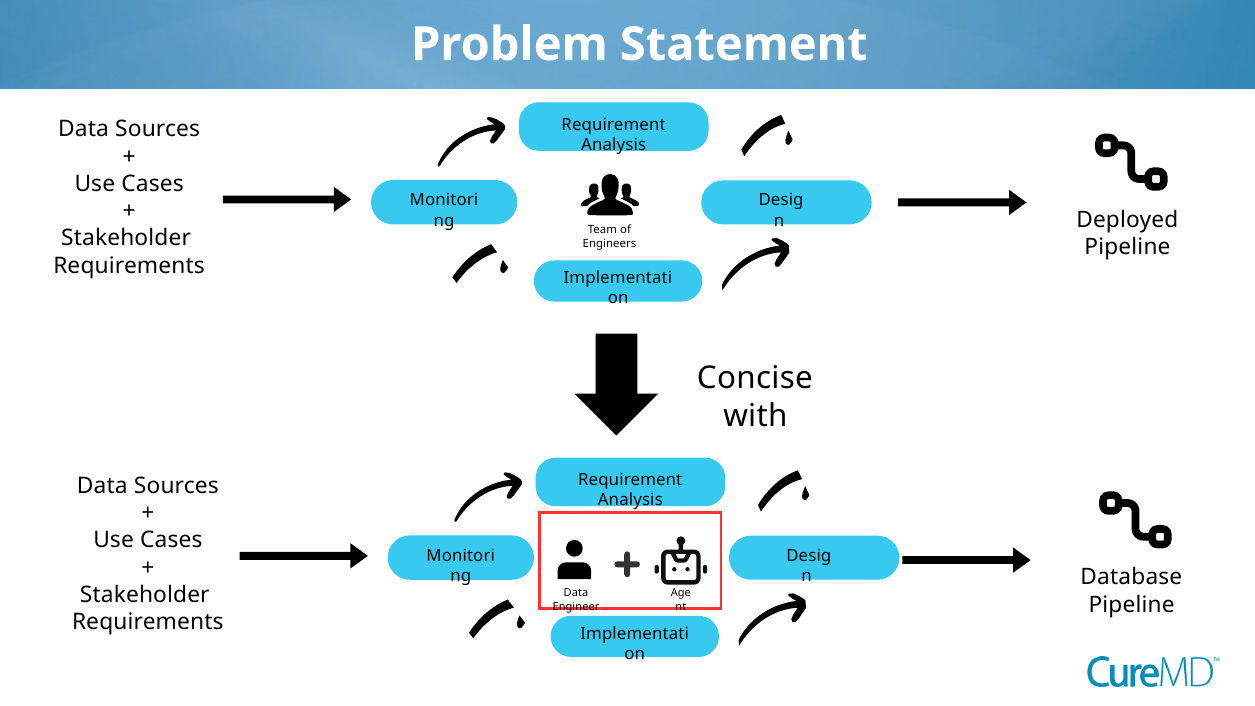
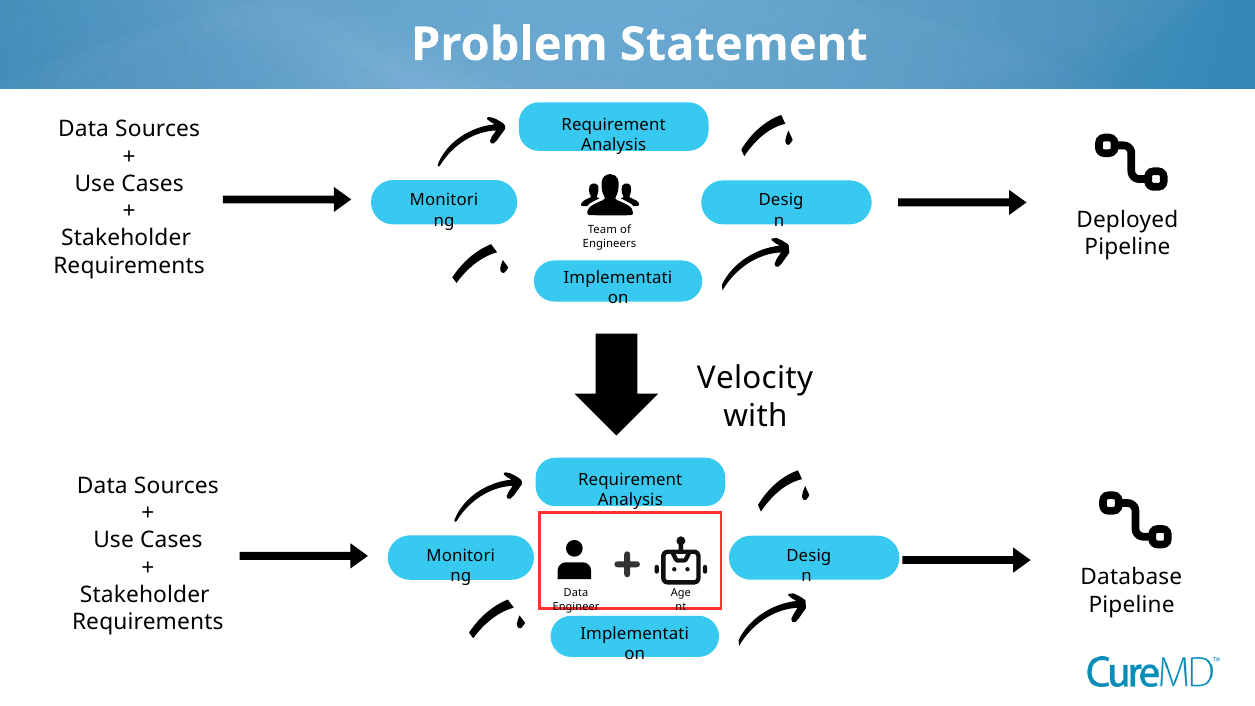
Concise: Concise -> Velocity
